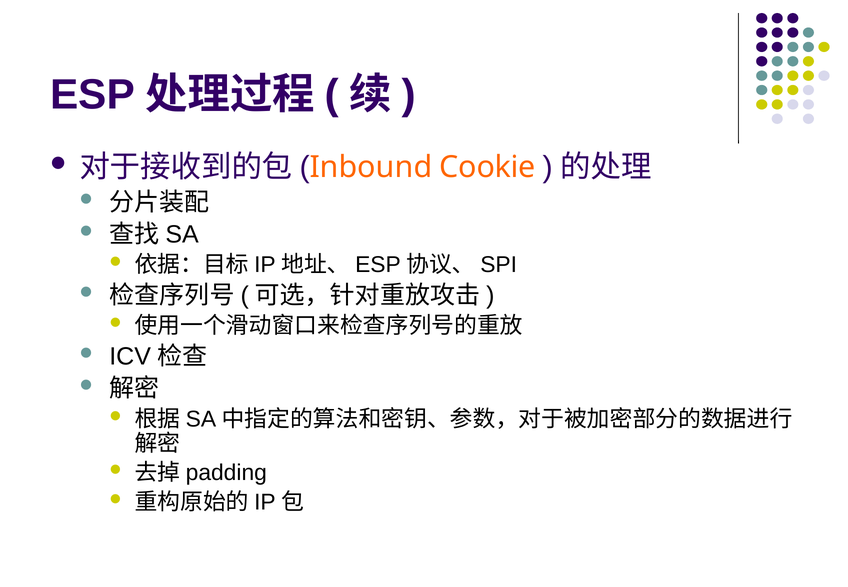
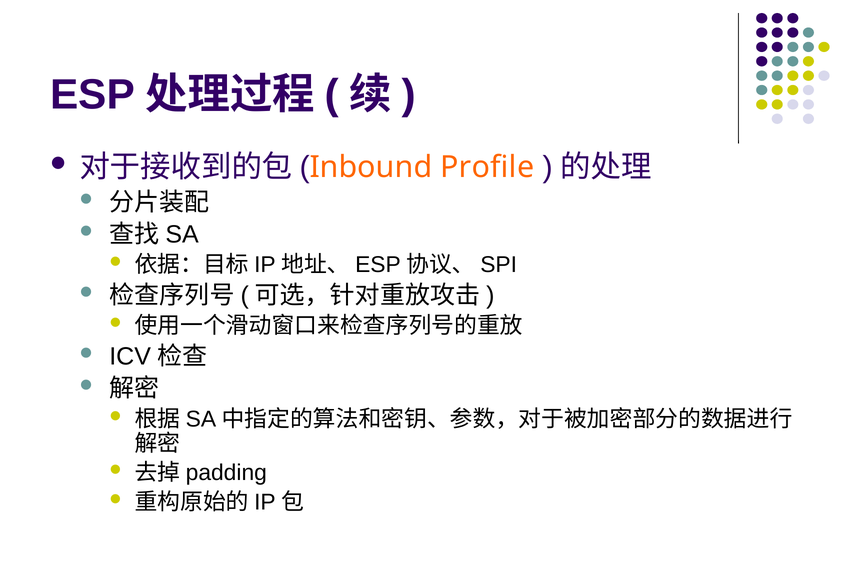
Cookie: Cookie -> Profile
